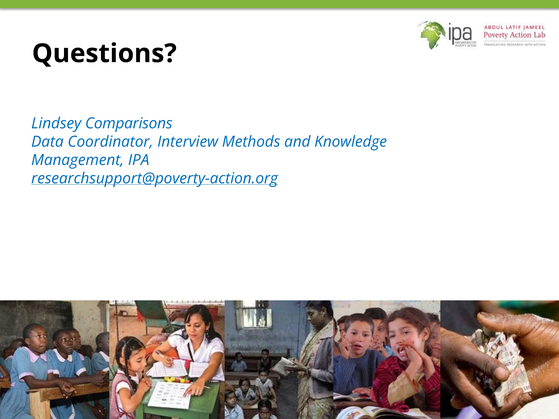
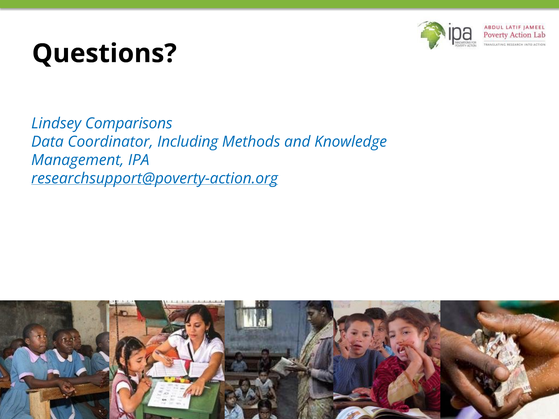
Interview: Interview -> Including
